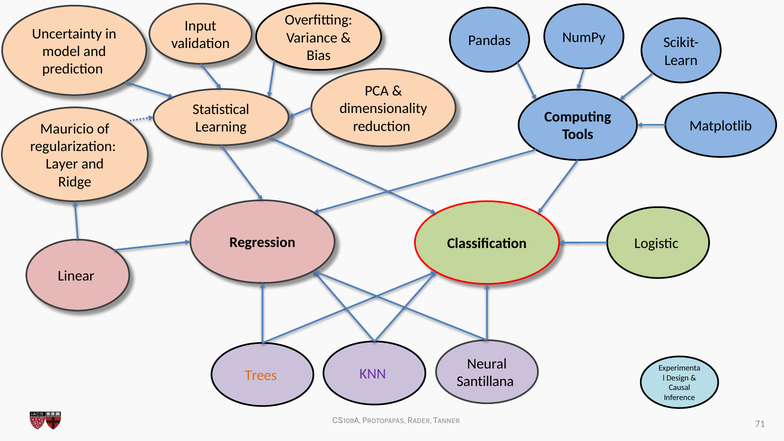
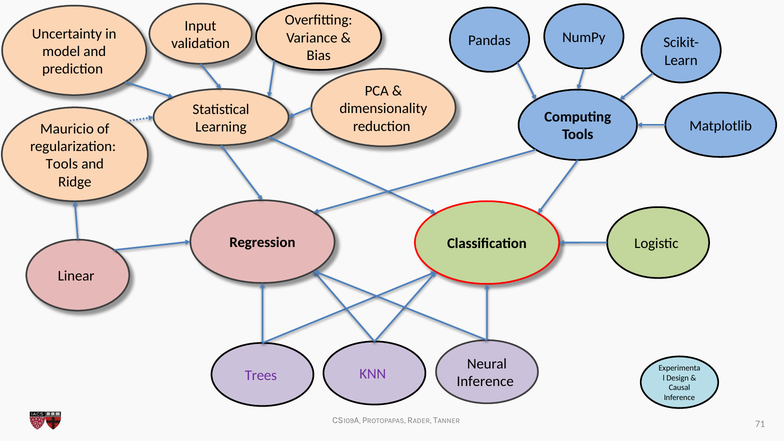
Layer at (62, 164): Layer -> Tools
Trees colour: orange -> purple
Santillana at (485, 382): Santillana -> Inference
